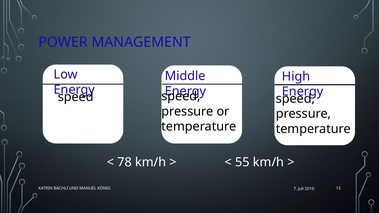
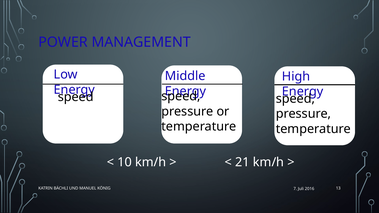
78: 78 -> 10
55: 55 -> 21
